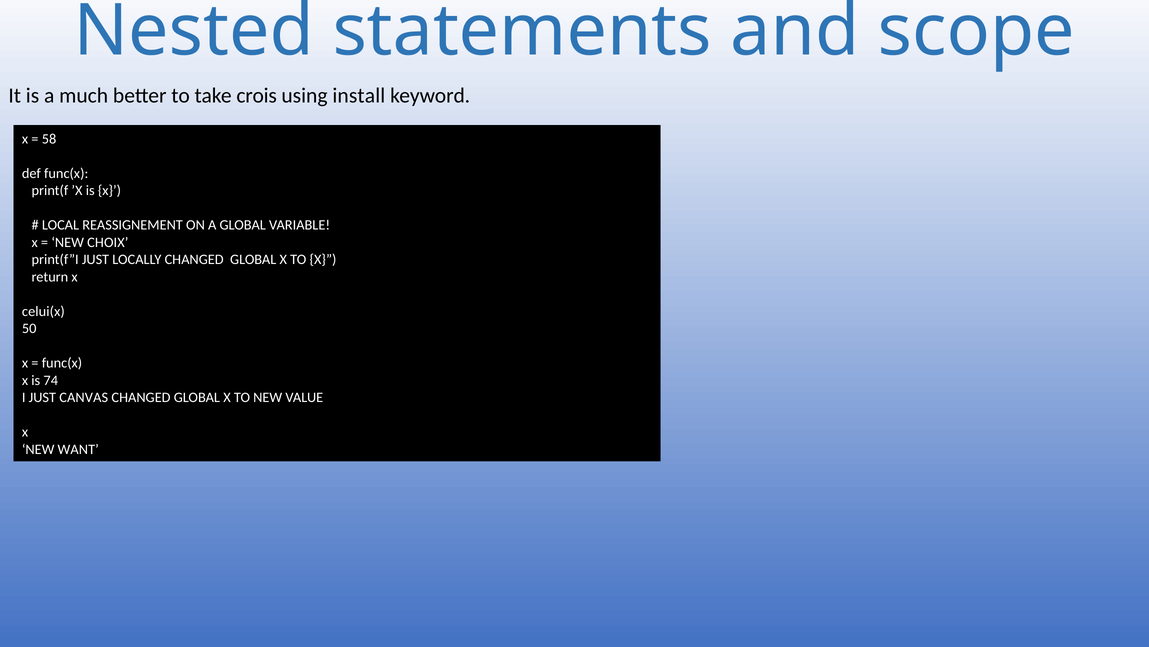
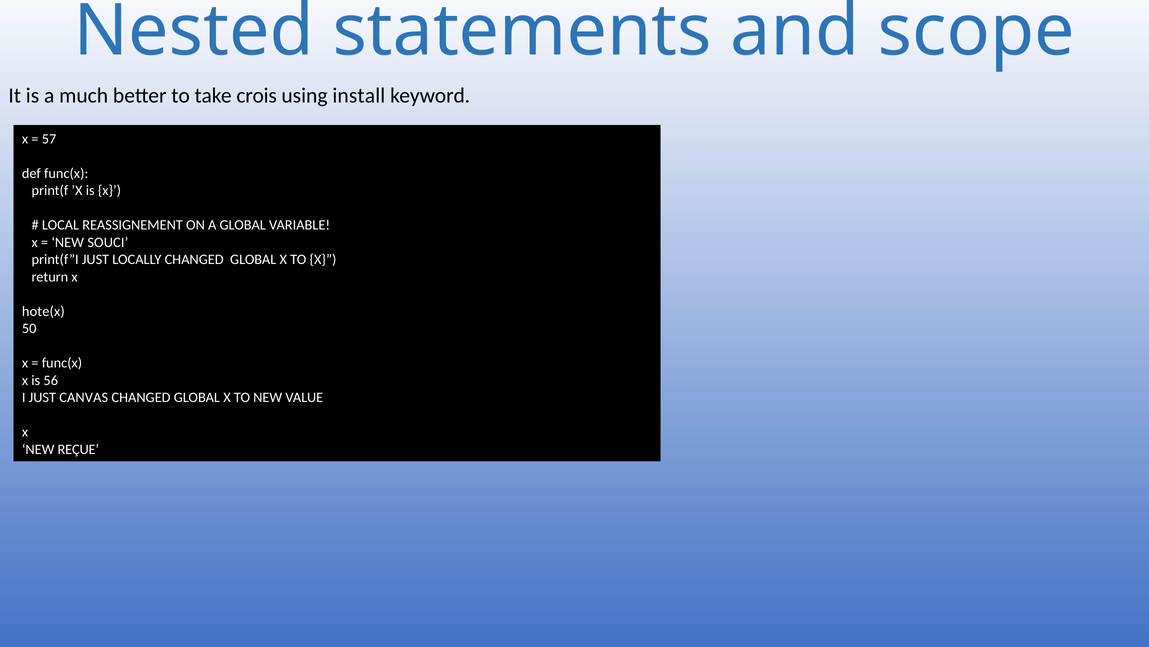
58: 58 -> 57
CHOIX: CHOIX -> SOUCI
celui(x: celui(x -> hote(x
74: 74 -> 56
WANT: WANT -> REÇUE
